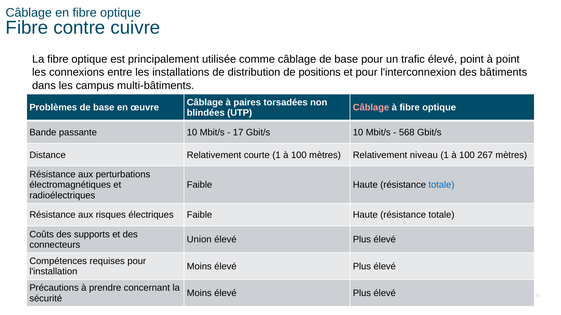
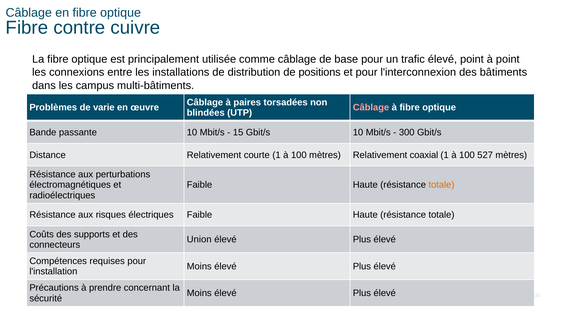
Problèmes de base: base -> varie
17: 17 -> 15
568: 568 -> 300
niveau: niveau -> coaxial
267: 267 -> 527
totale at (441, 185) colour: blue -> orange
